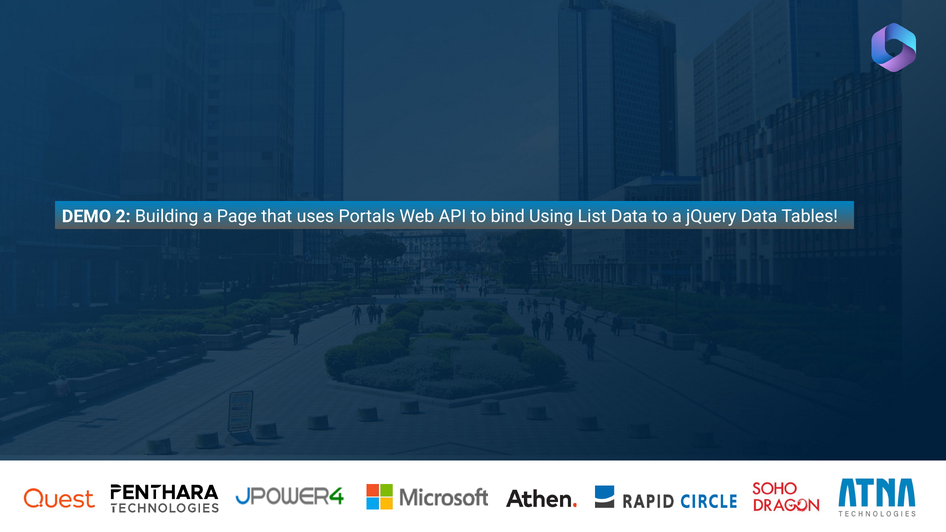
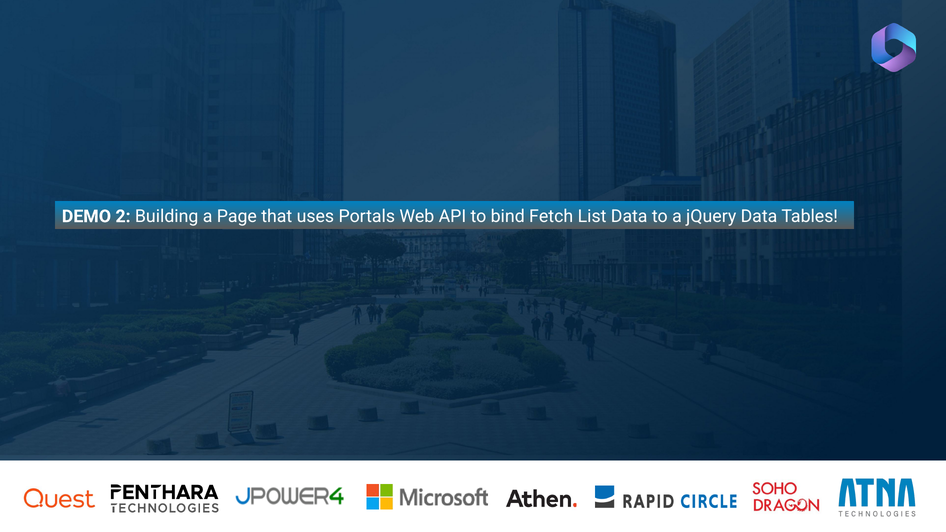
Using: Using -> Fetch
